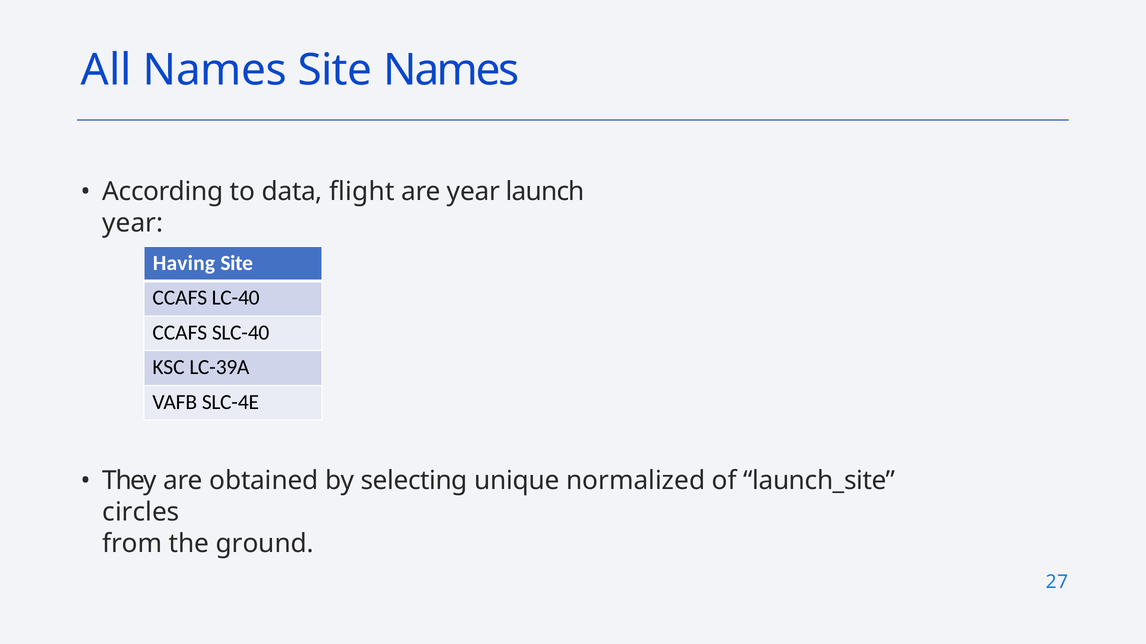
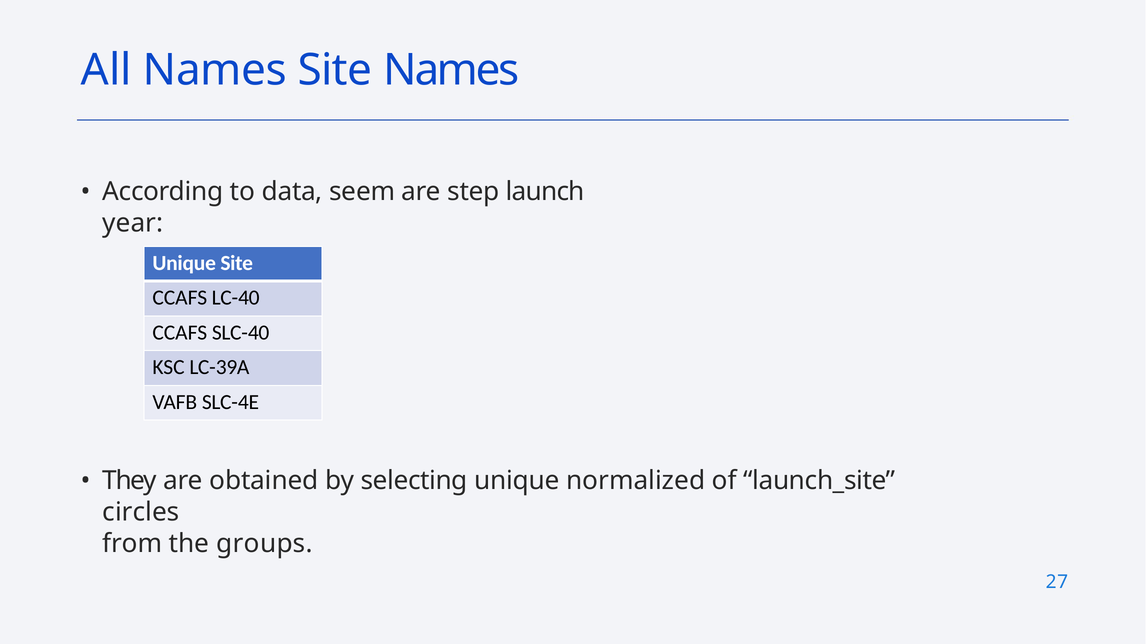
flight: flight -> seem
are year: year -> step
Having at (184, 263): Having -> Unique
ground: ground -> groups
